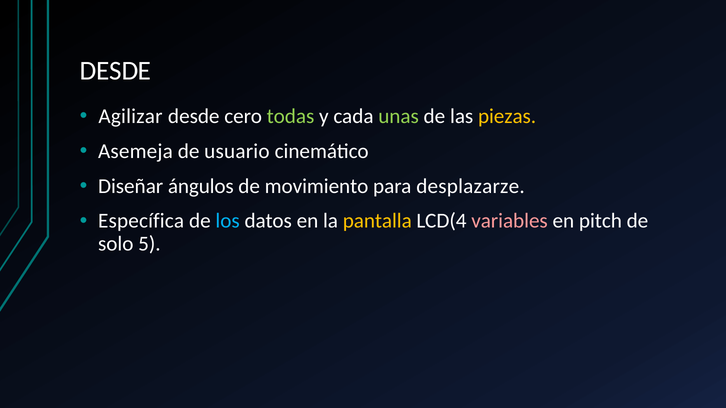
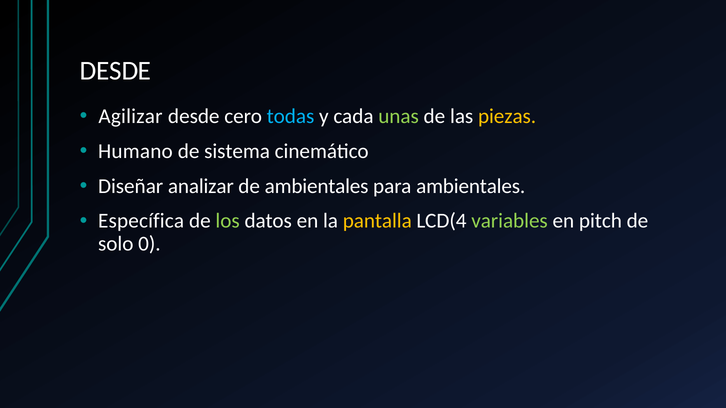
todas colour: light green -> light blue
Asemeja: Asemeja -> Humano
usuario: usuario -> sistema
ángulos: ángulos -> analizar
de movimiento: movimiento -> ambientales
para desplazarze: desplazarze -> ambientales
los colour: light blue -> light green
variables colour: pink -> light green
5: 5 -> 0
